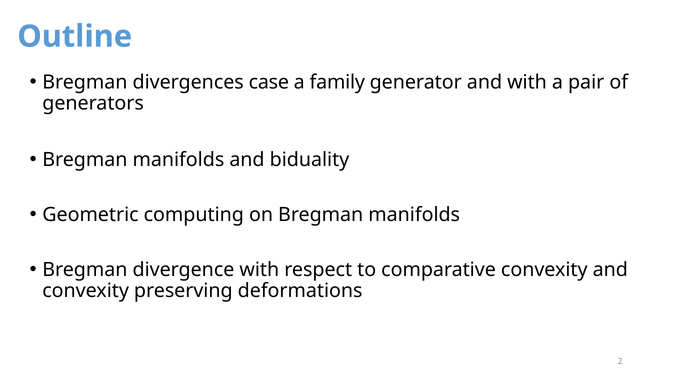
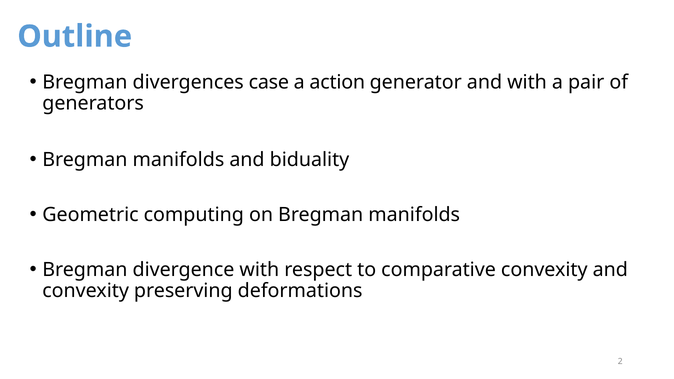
family: family -> action
